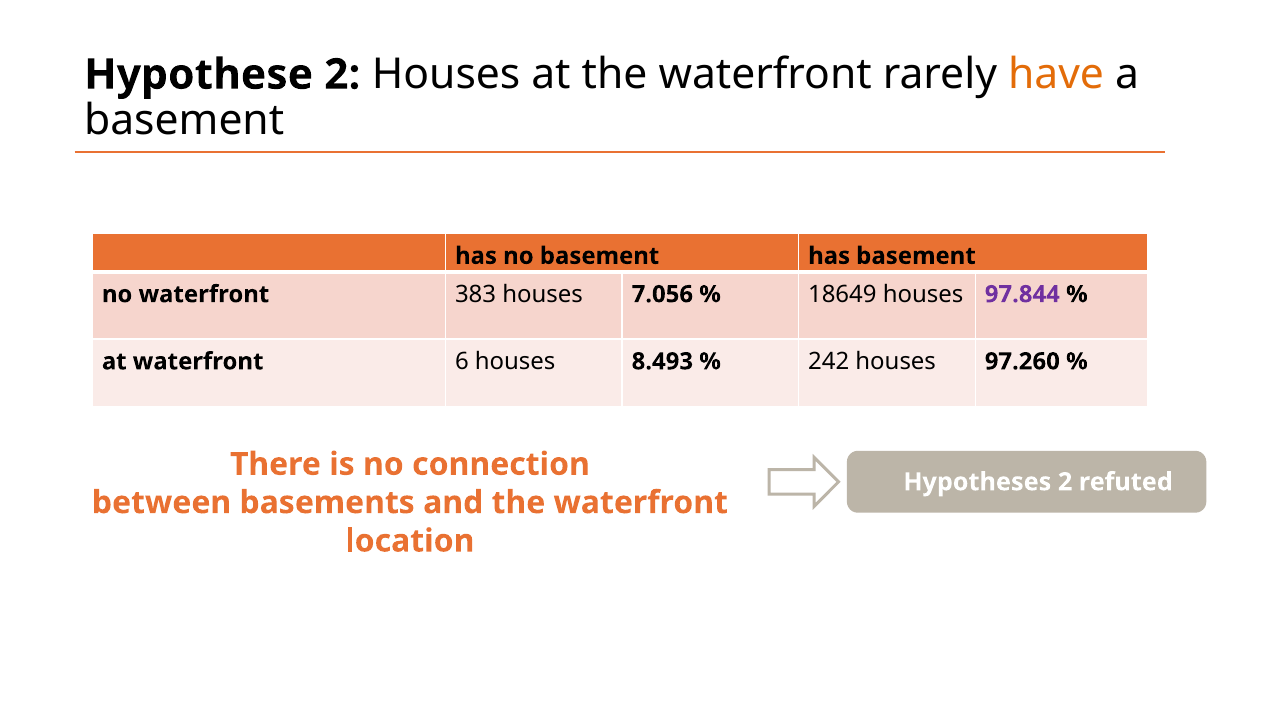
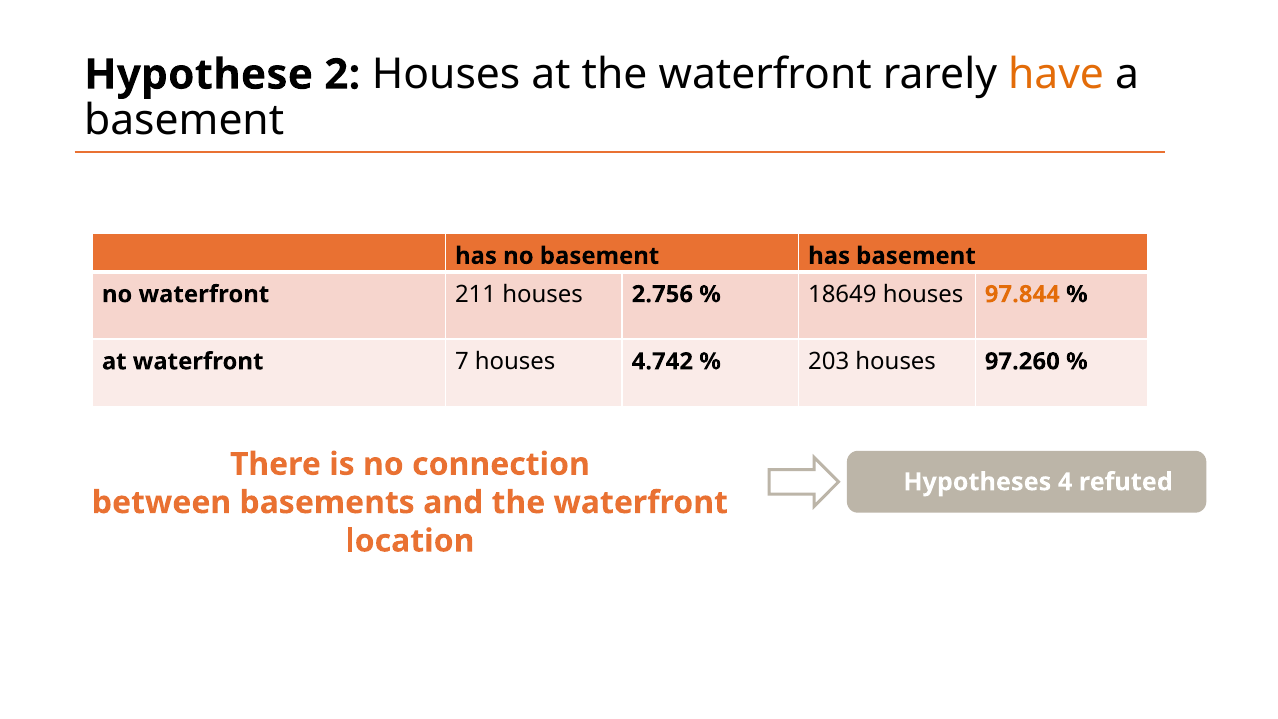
383: 383 -> 211
7.056: 7.056 -> 2.756
97.844 colour: purple -> orange
6: 6 -> 7
8.493: 8.493 -> 4.742
242: 242 -> 203
Hypotheses 2: 2 -> 4
